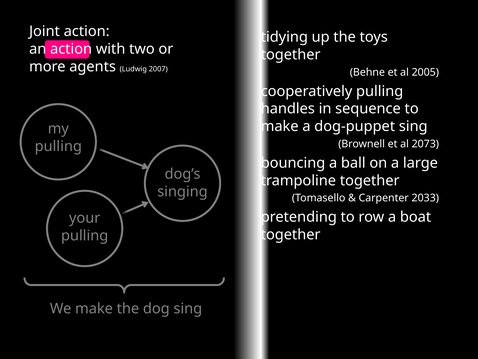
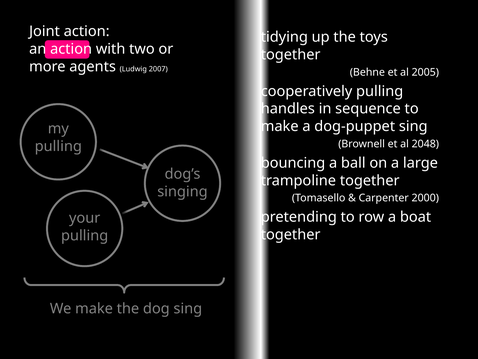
2073: 2073 -> 2048
2033: 2033 -> 2000
